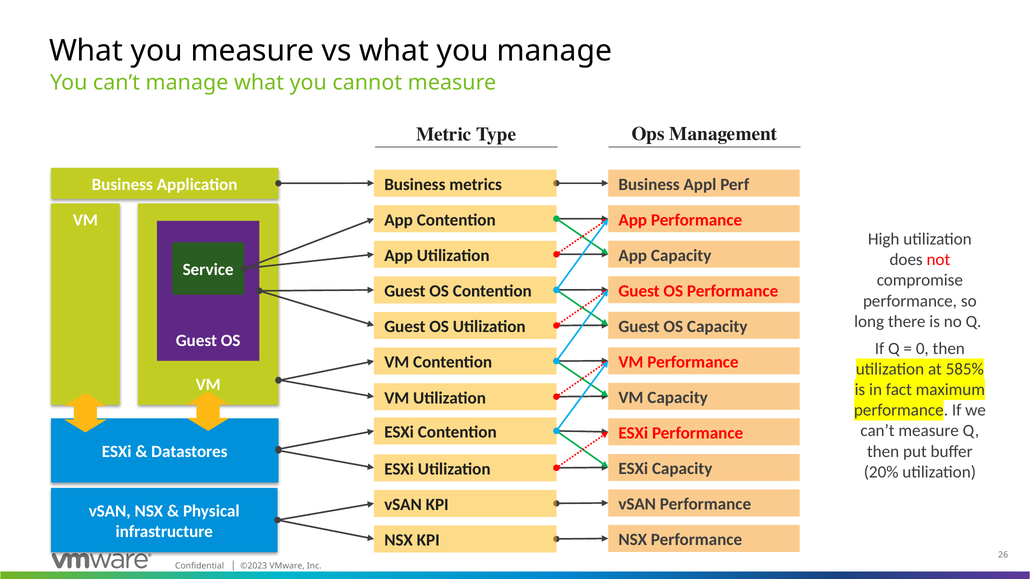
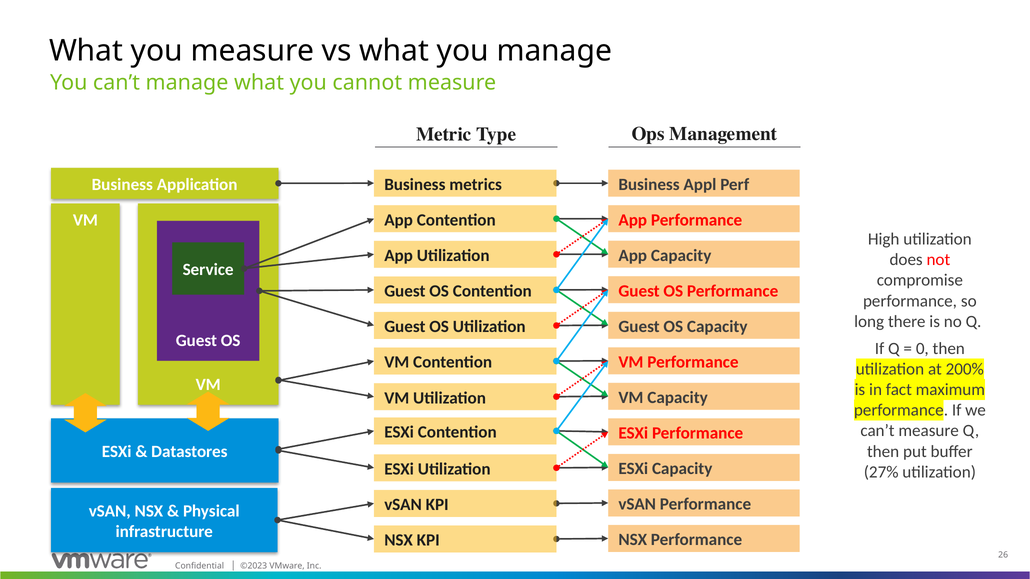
585%: 585% -> 200%
20%: 20% -> 27%
